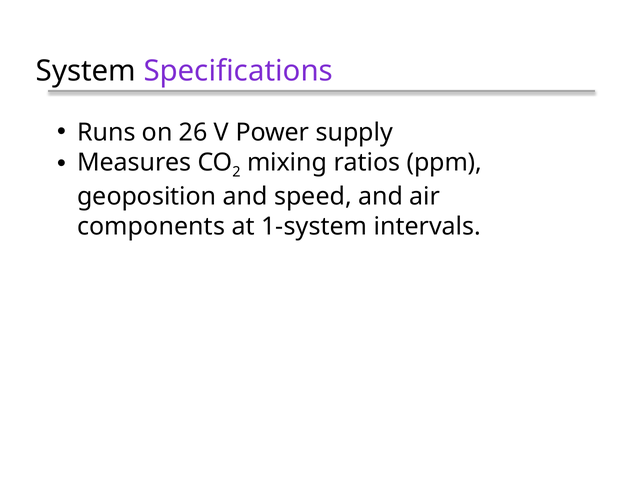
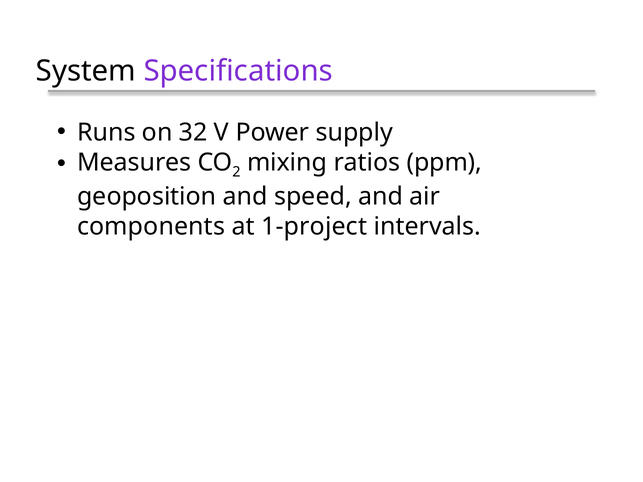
26: 26 -> 32
1-system: 1-system -> 1-project
